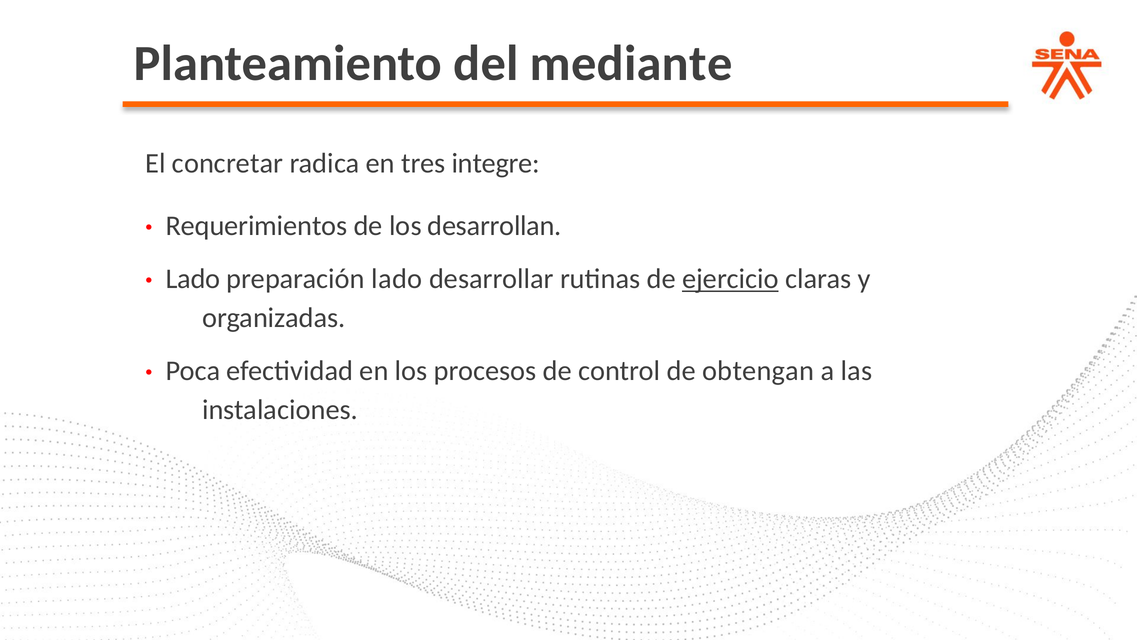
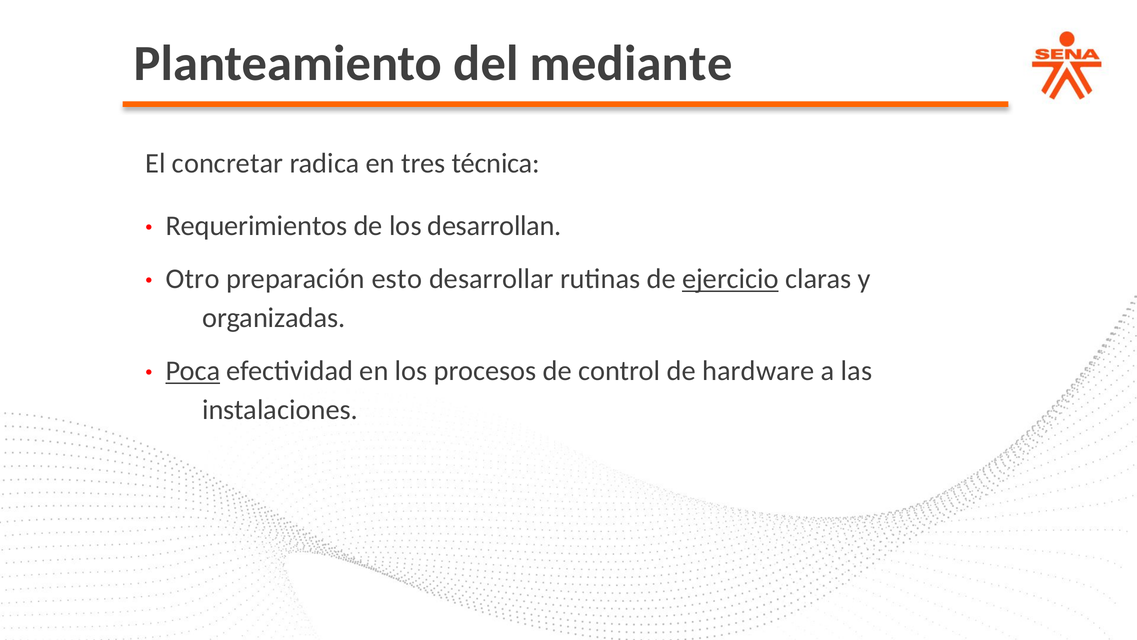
integre: integre -> técnica
Lado at (193, 279): Lado -> Otro
preparación lado: lado -> esto
Poca underline: none -> present
obtengan: obtengan -> hardware
